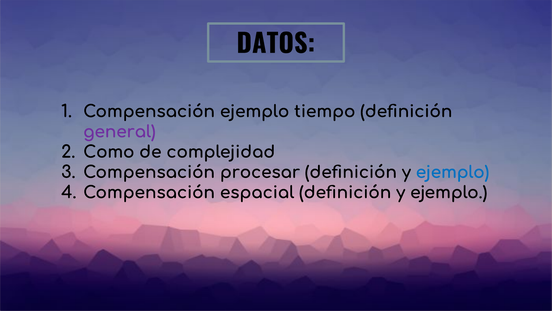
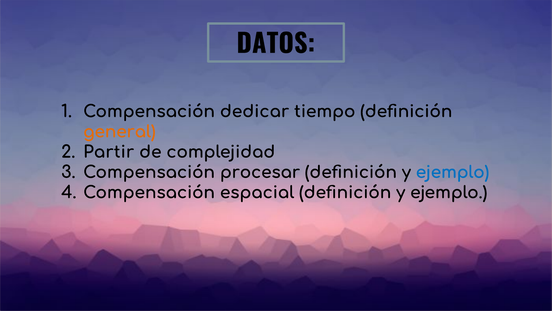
Compensación ejemplo: ejemplo -> dedicar
general colour: purple -> orange
Como: Como -> Partir
